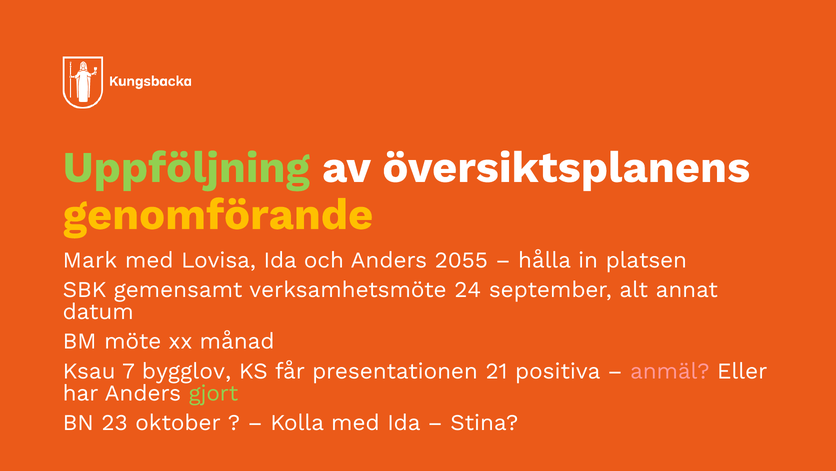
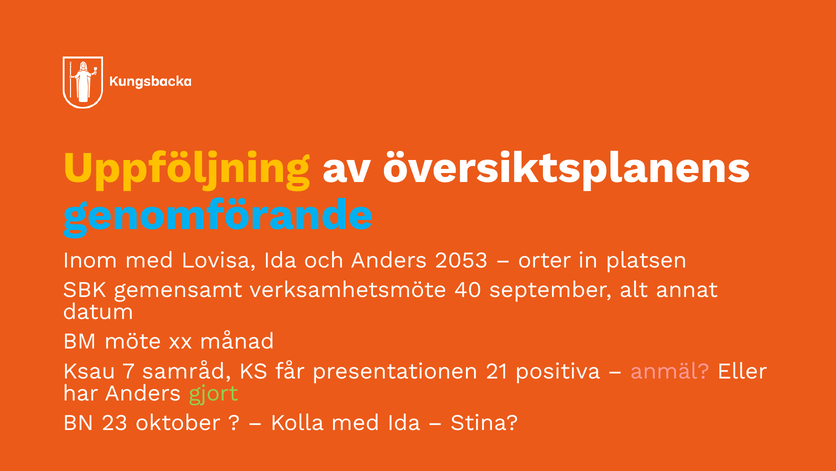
Uppföljning colour: light green -> yellow
genomförande colour: yellow -> light blue
Mark: Mark -> Inom
2055: 2055 -> 2053
hålla: hålla -> orter
24: 24 -> 40
bygglov: bygglov -> samråd
